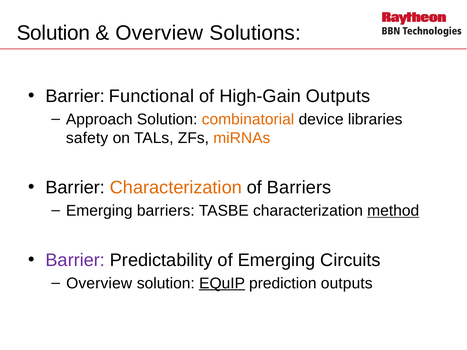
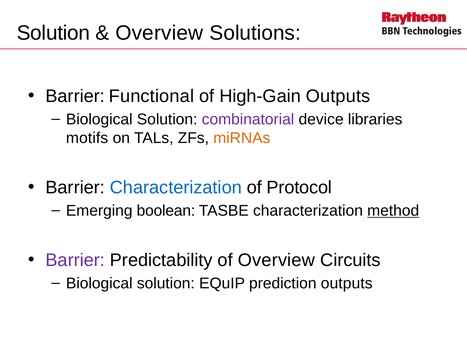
Approach at (99, 119): Approach -> Biological
combinatorial colour: orange -> purple
safety: safety -> motifs
Characterization at (176, 188) colour: orange -> blue
of Barriers: Barriers -> Protocol
Emerging barriers: barriers -> boolean
of Emerging: Emerging -> Overview
Overview at (99, 283): Overview -> Biological
EQuIP underline: present -> none
